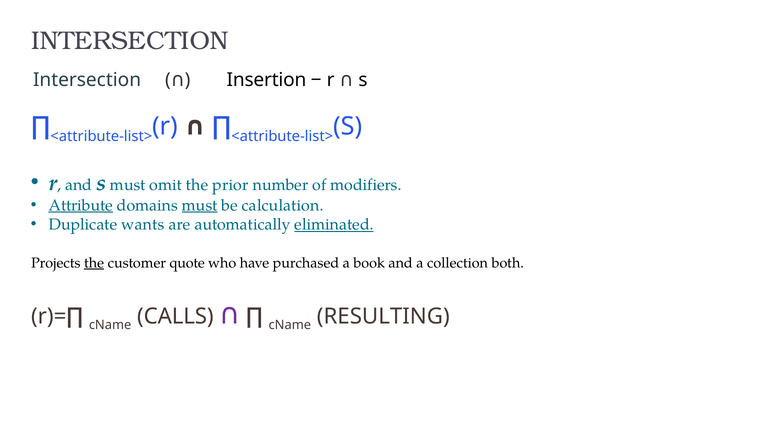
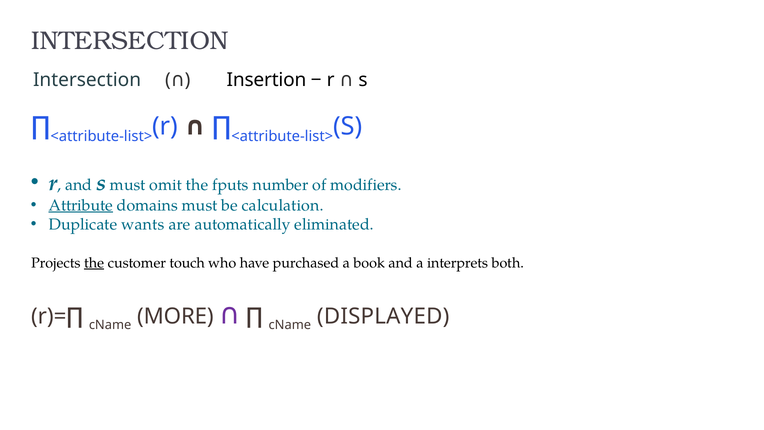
prior: prior -> fputs
must at (200, 205) underline: present -> none
eliminated underline: present -> none
quote: quote -> touch
collection: collection -> interprets
CALLS: CALLS -> MORE
RESULTING: RESULTING -> DISPLAYED
